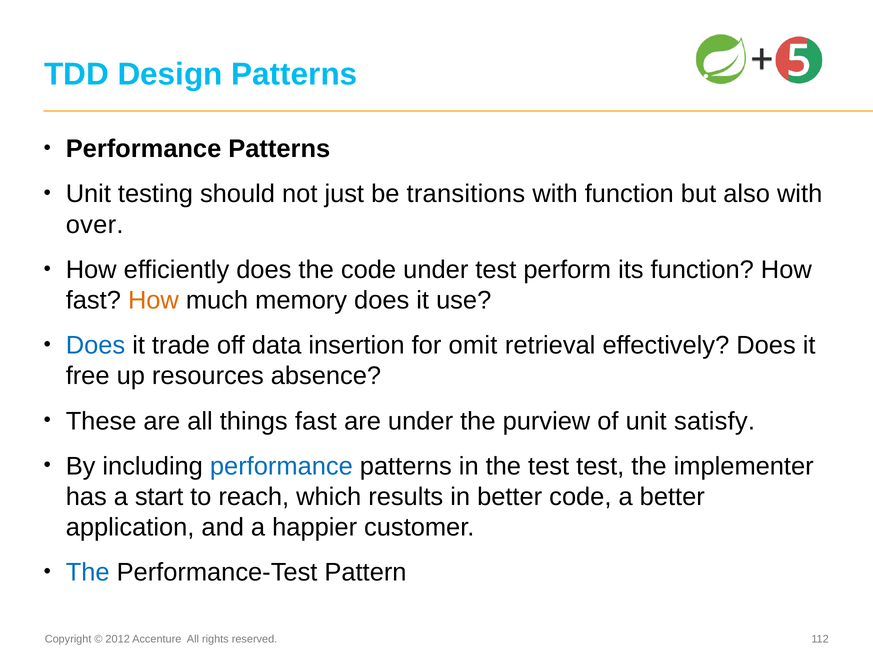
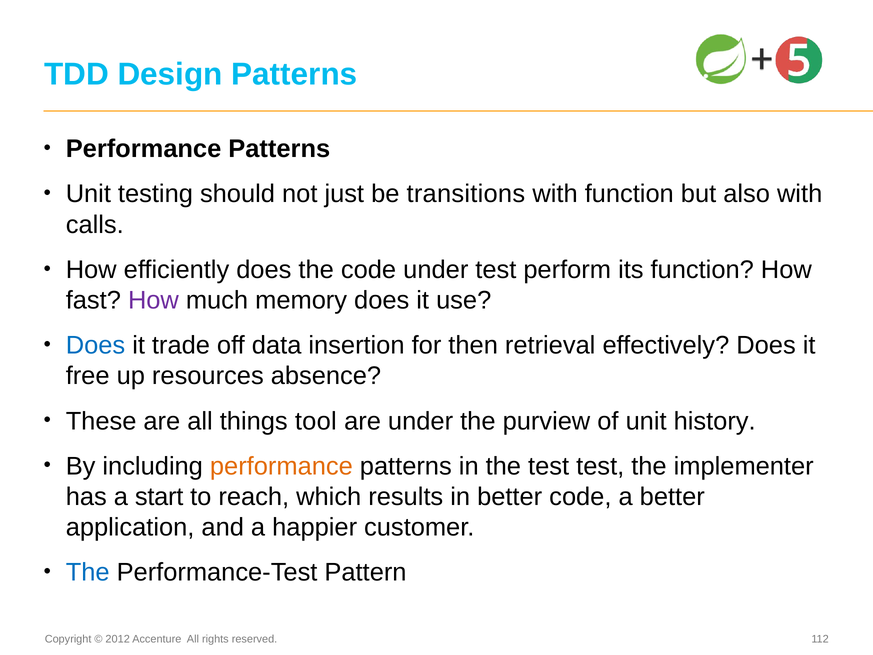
over: over -> calls
How at (153, 300) colour: orange -> purple
omit: omit -> then
things fast: fast -> tool
satisfy: satisfy -> history
performance at (281, 466) colour: blue -> orange
